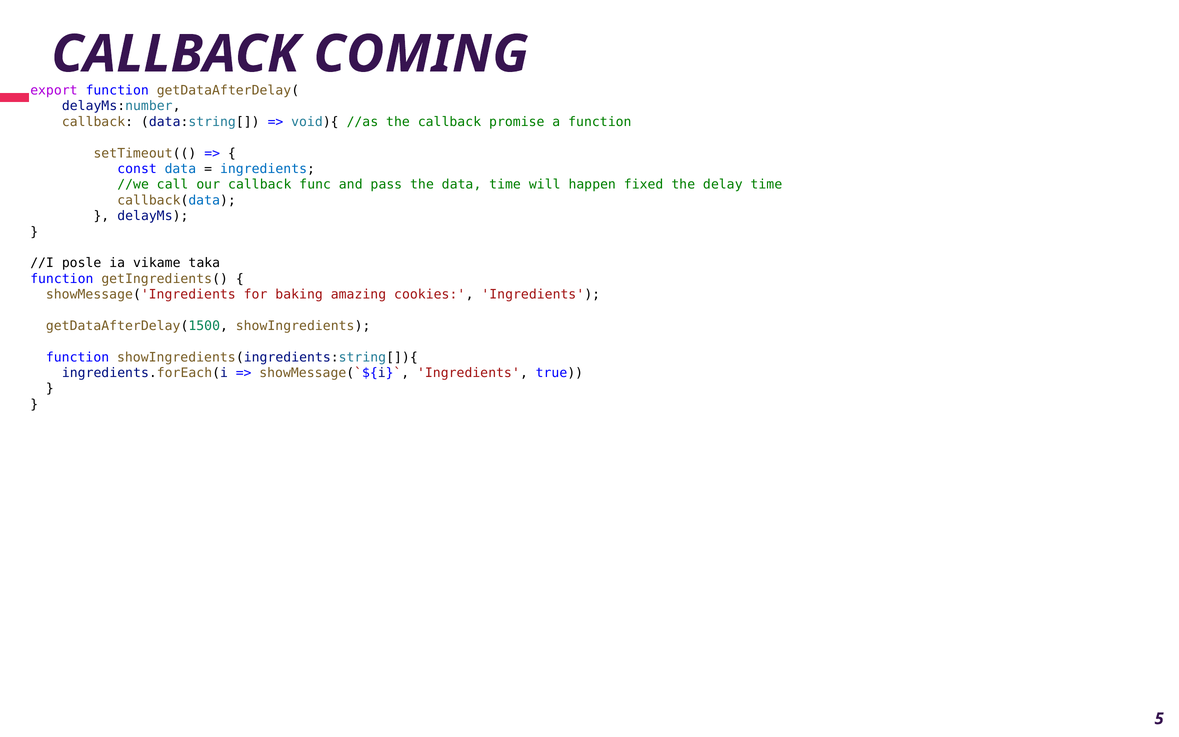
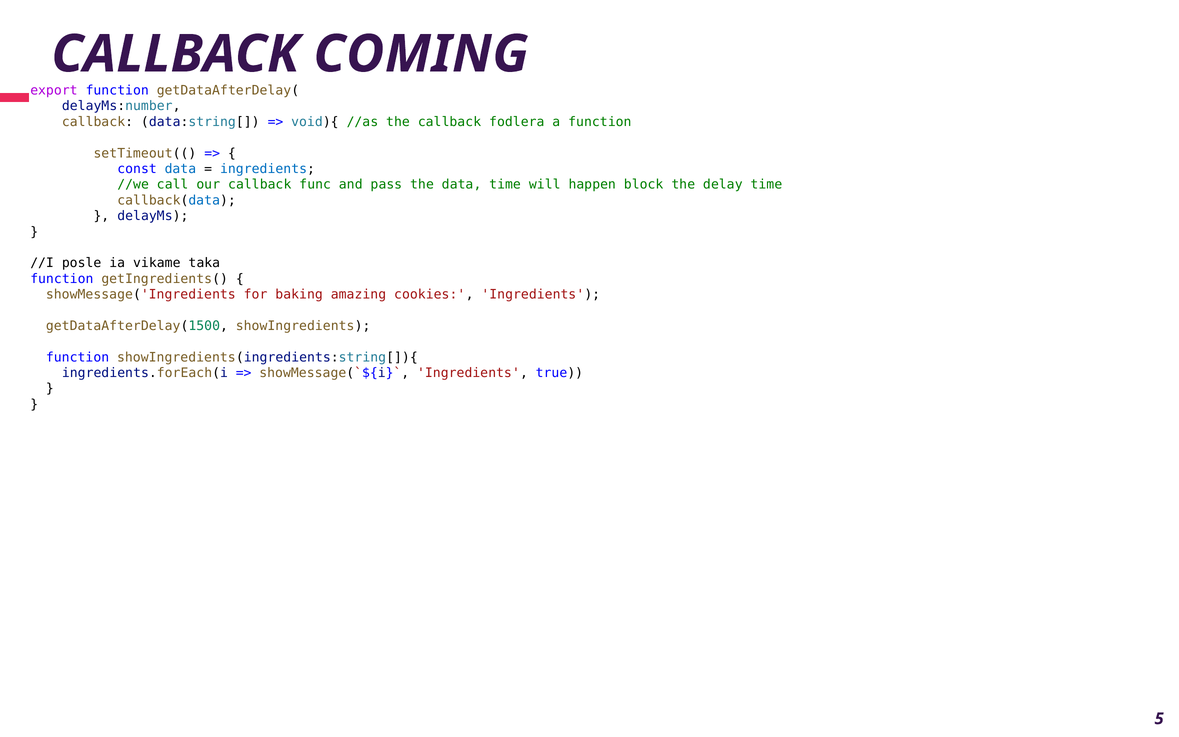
promise: promise -> fodlera
fixed: fixed -> block
